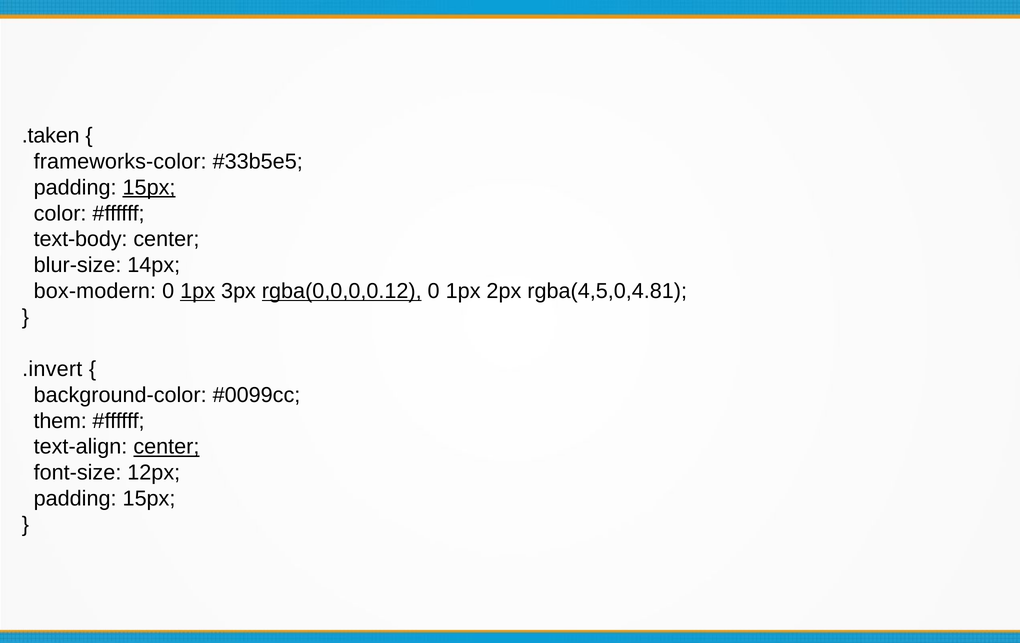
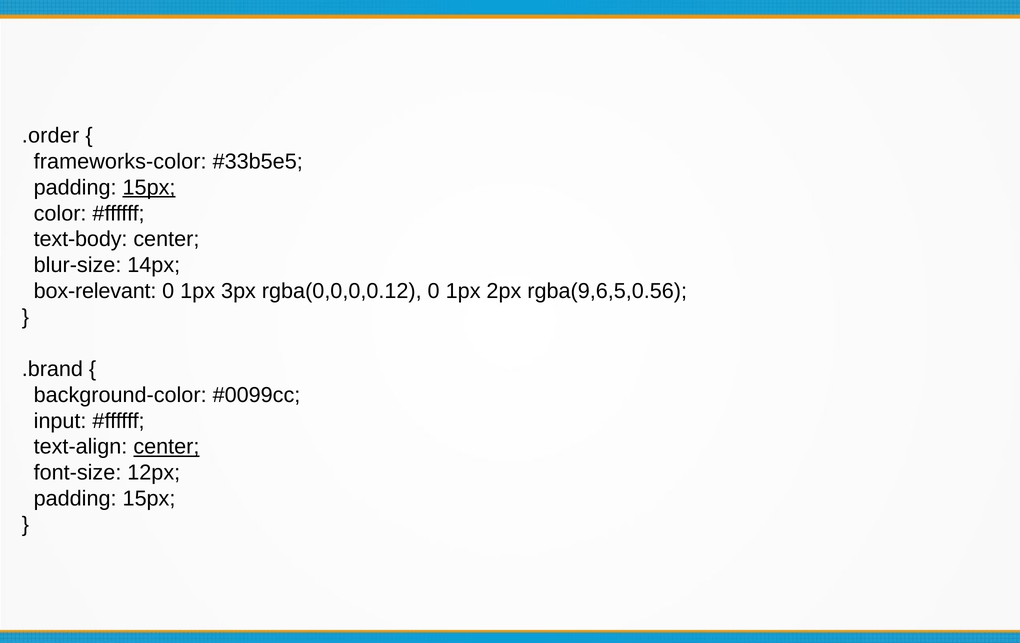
.taken: .taken -> .order
box-modern: box-modern -> box-relevant
1px at (198, 291) underline: present -> none
rgba(0,0,0,0.12 underline: present -> none
rgba(4,5,0,4.81: rgba(4,5,0,4.81 -> rgba(9,6,5,0.56
.invert: .invert -> .brand
them: them -> input
